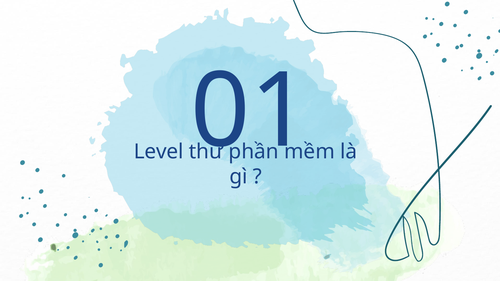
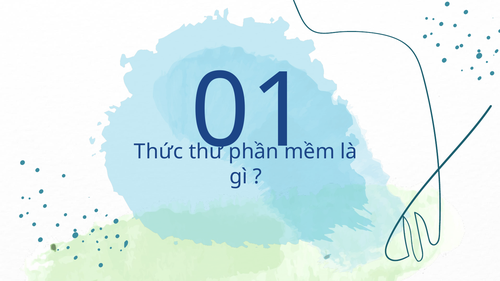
Level: Level -> Thức
